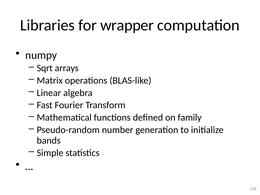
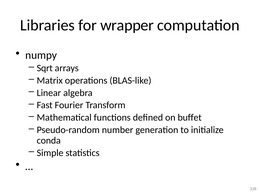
family: family -> buffet
bands: bands -> conda
